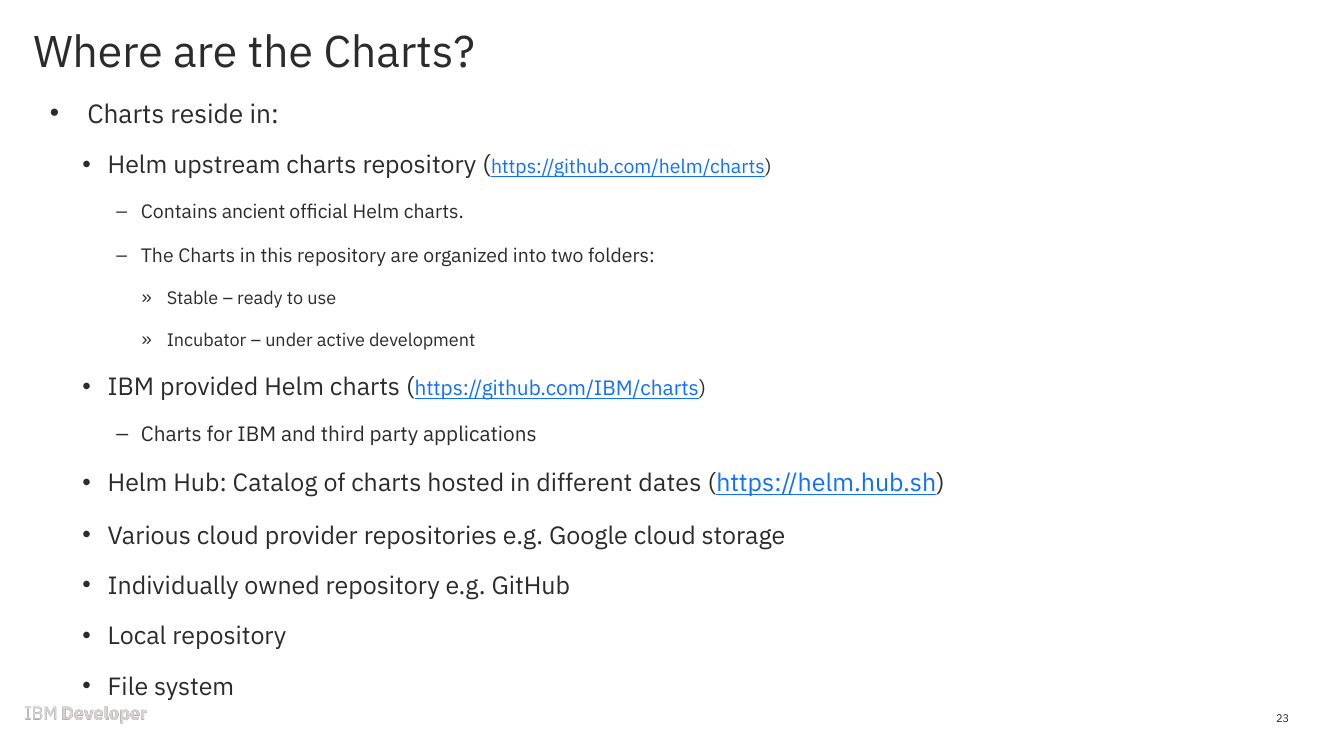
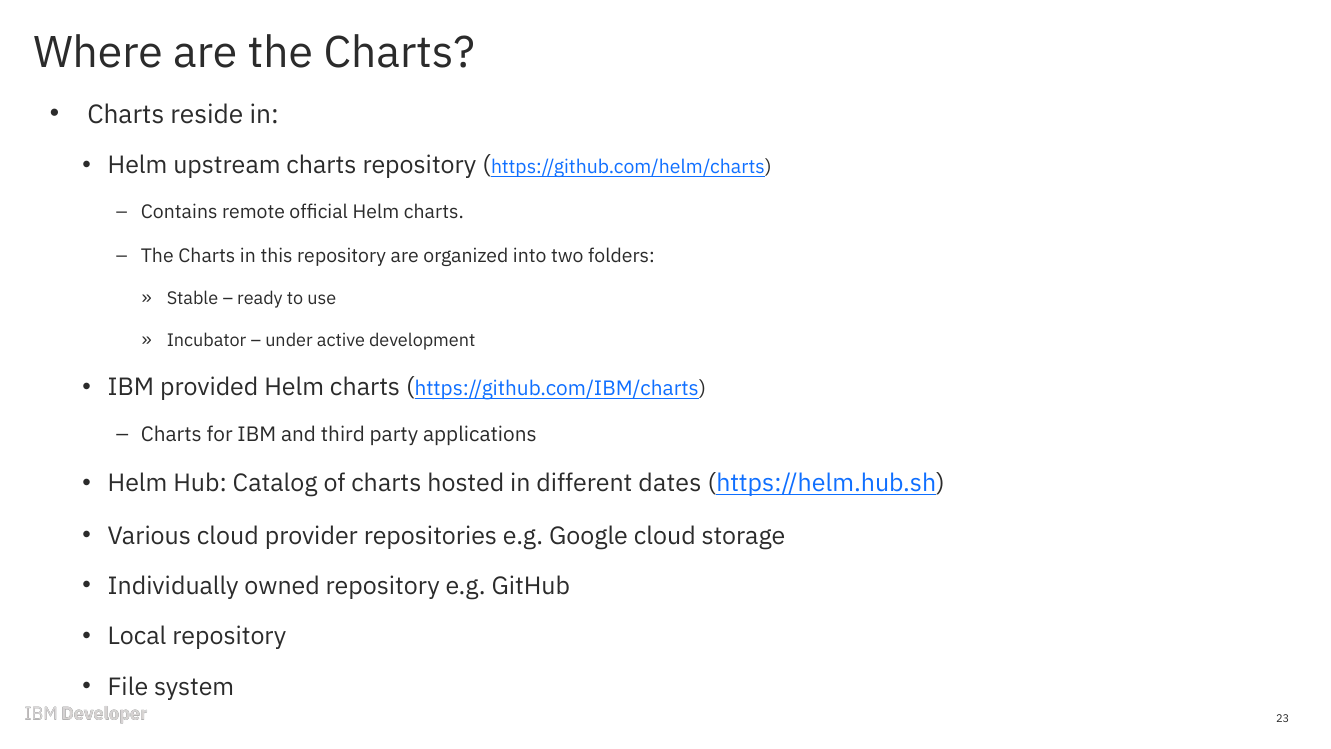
ancient: ancient -> remote
